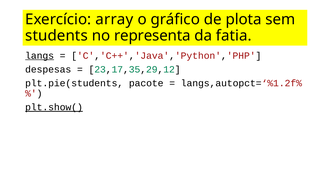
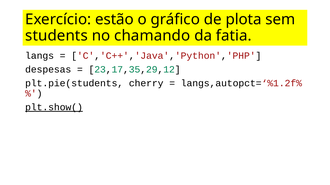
array: array -> estão
representa: representa -> chamando
langs underline: present -> none
pacote: pacote -> cherry
